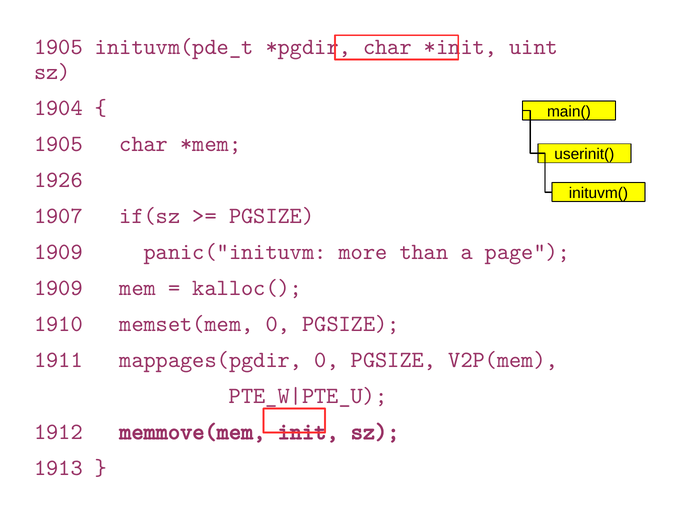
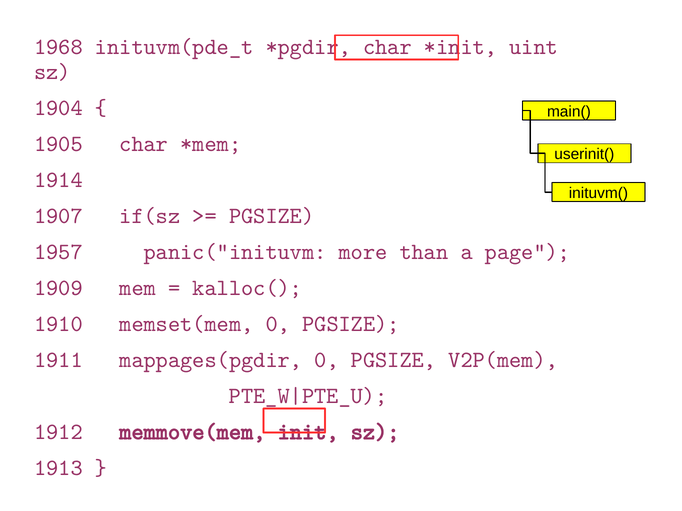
1905 at (58, 46): 1905 -> 1968
1926: 1926 -> 1914
1909 at (58, 252): 1909 -> 1957
